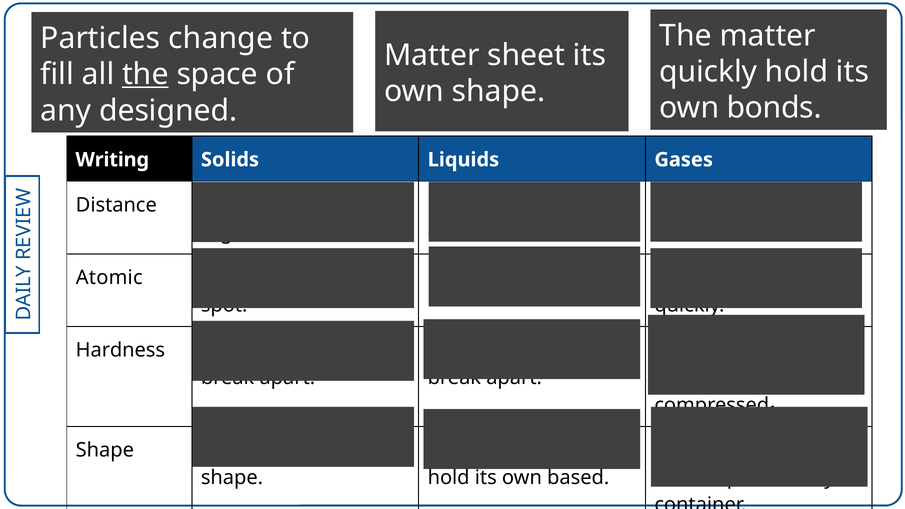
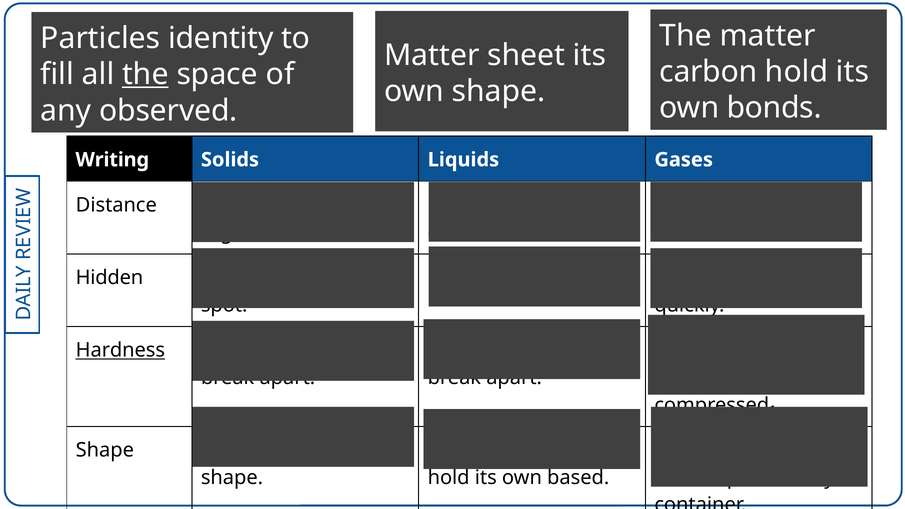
change: change -> identity
quickly at (708, 72): quickly -> carbon
designed: designed -> observed
Atomic: Atomic -> Hidden
Hardness underline: none -> present
